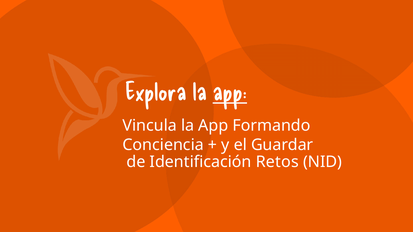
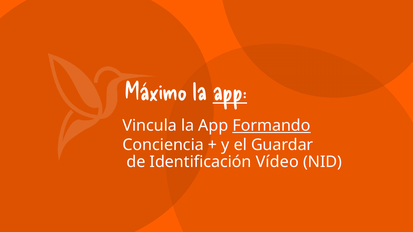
Explora: Explora -> Máximo
Formando underline: none -> present
Retos: Retos -> Vídeo
